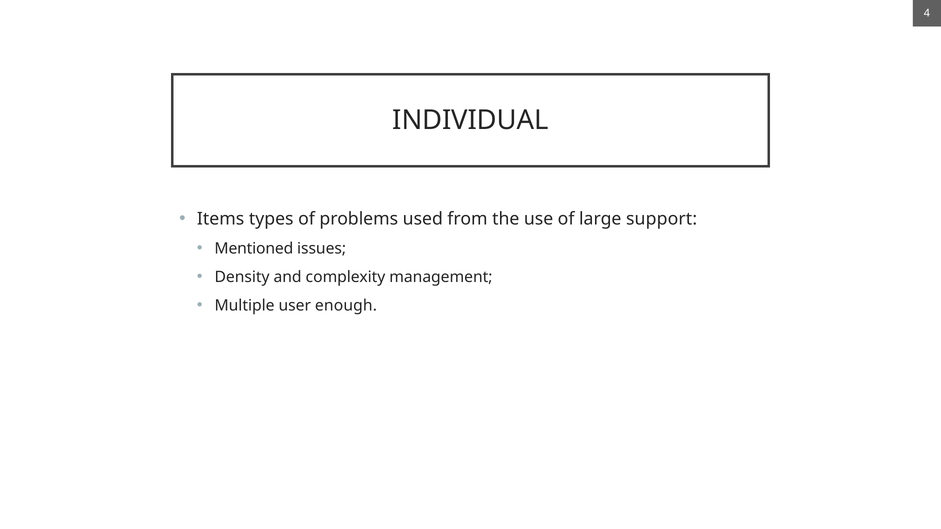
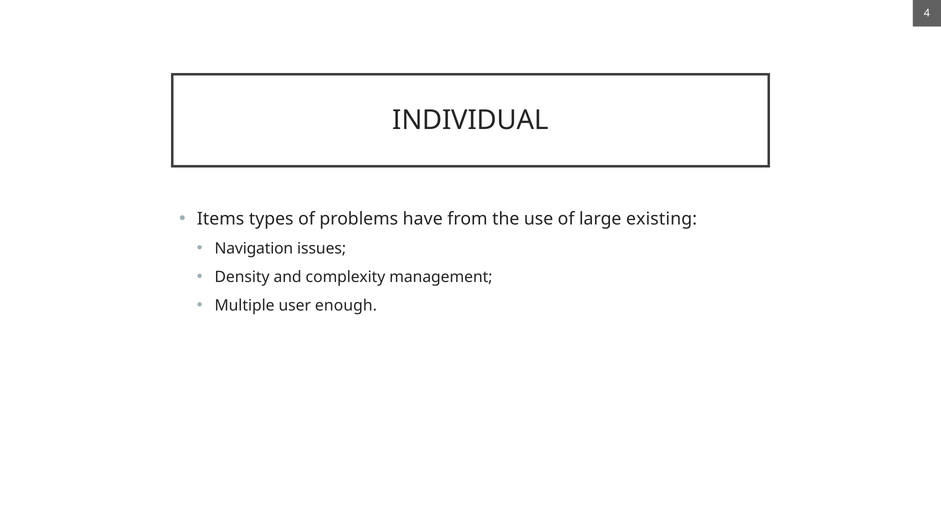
used: used -> have
support: support -> existing
Mentioned: Mentioned -> Navigation
